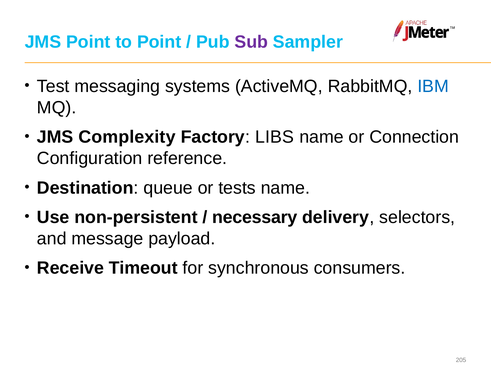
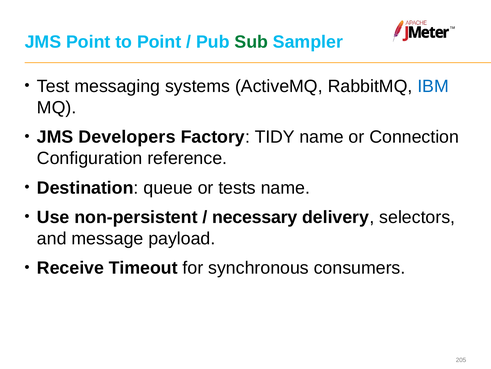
Sub colour: purple -> green
Complexity: Complexity -> Developers
LIBS: LIBS -> TIDY
